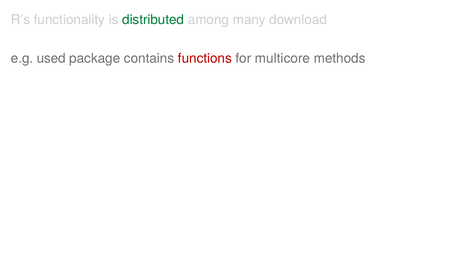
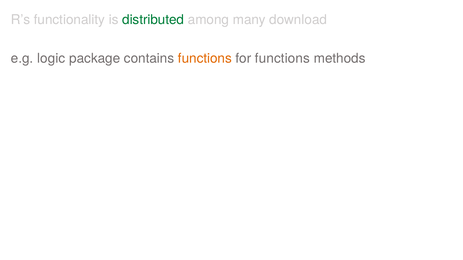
used: used -> logic
functions at (205, 58) colour: red -> orange
for multicore: multicore -> functions
